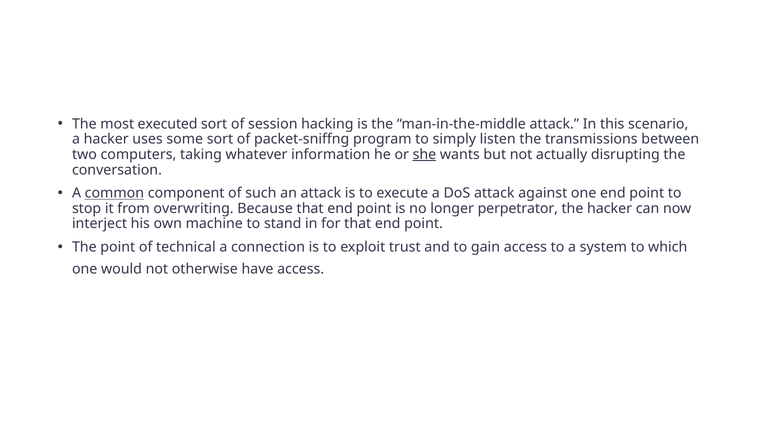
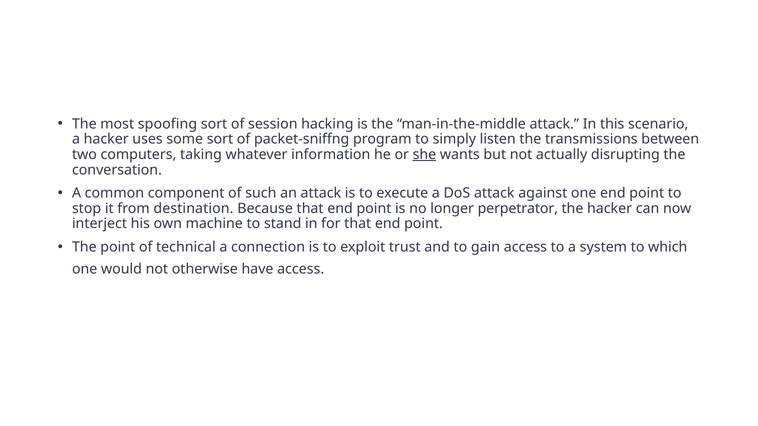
executed: executed -> spoofing
common underline: present -> none
overwriting: overwriting -> destination
